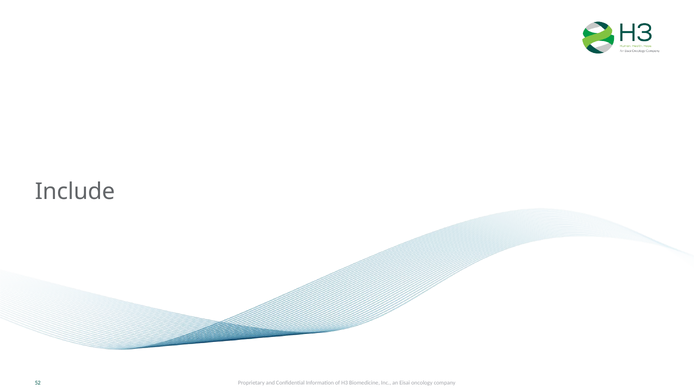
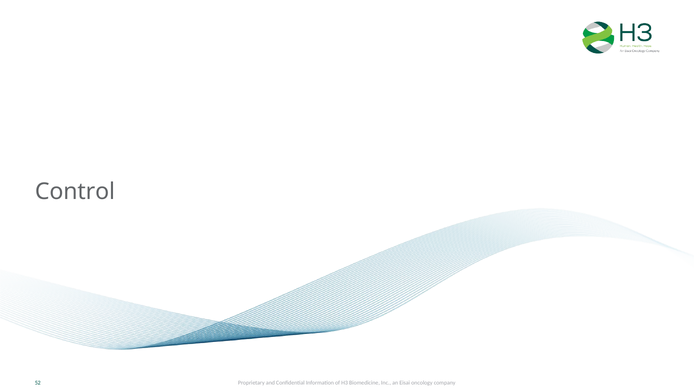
Include: Include -> Control
